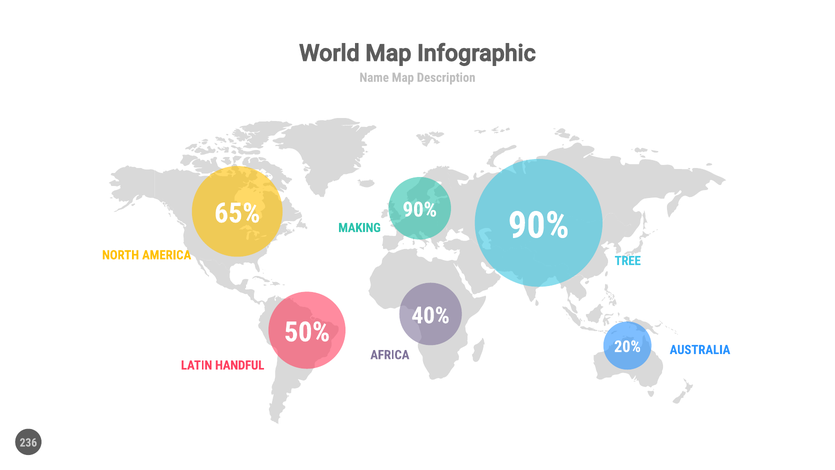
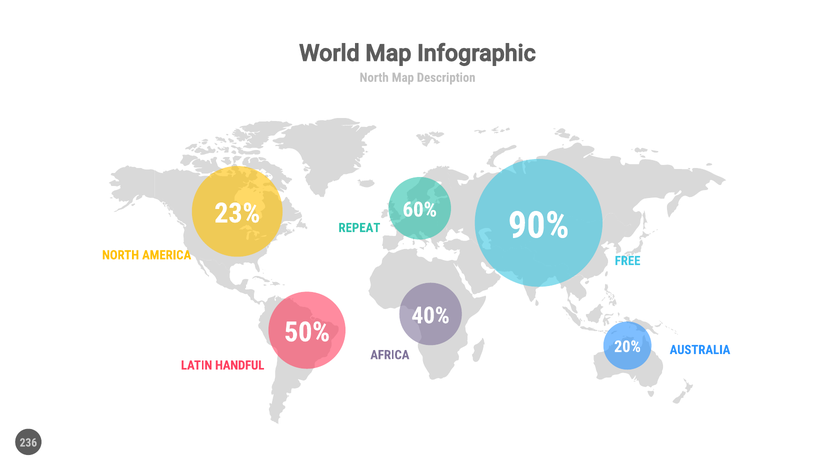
Name at (374, 78): Name -> North
90% at (420, 210): 90% -> 60%
65%: 65% -> 23%
MAKING: MAKING -> REPEAT
TREE: TREE -> FREE
